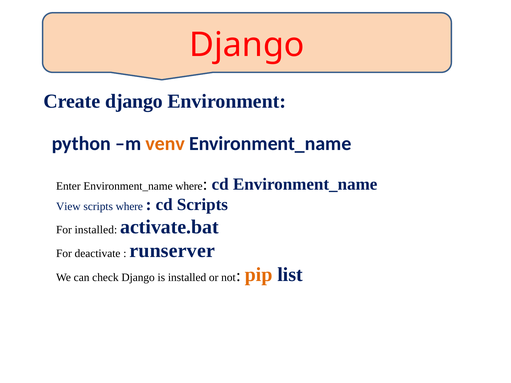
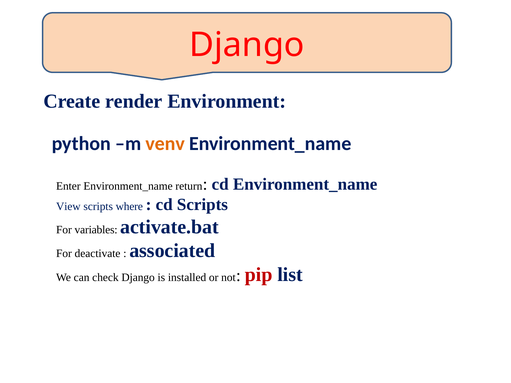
Create django: django -> render
Environment_name where: where -> return
For installed: installed -> variables
runserver: runserver -> associated
pip colour: orange -> red
